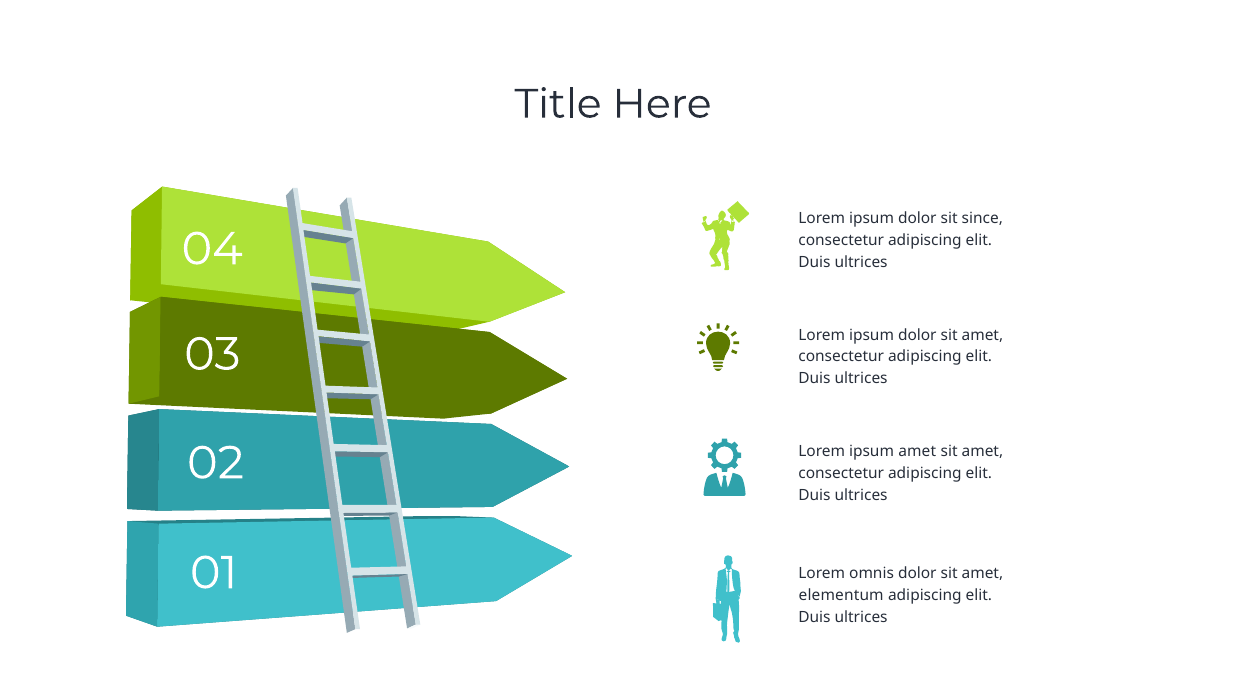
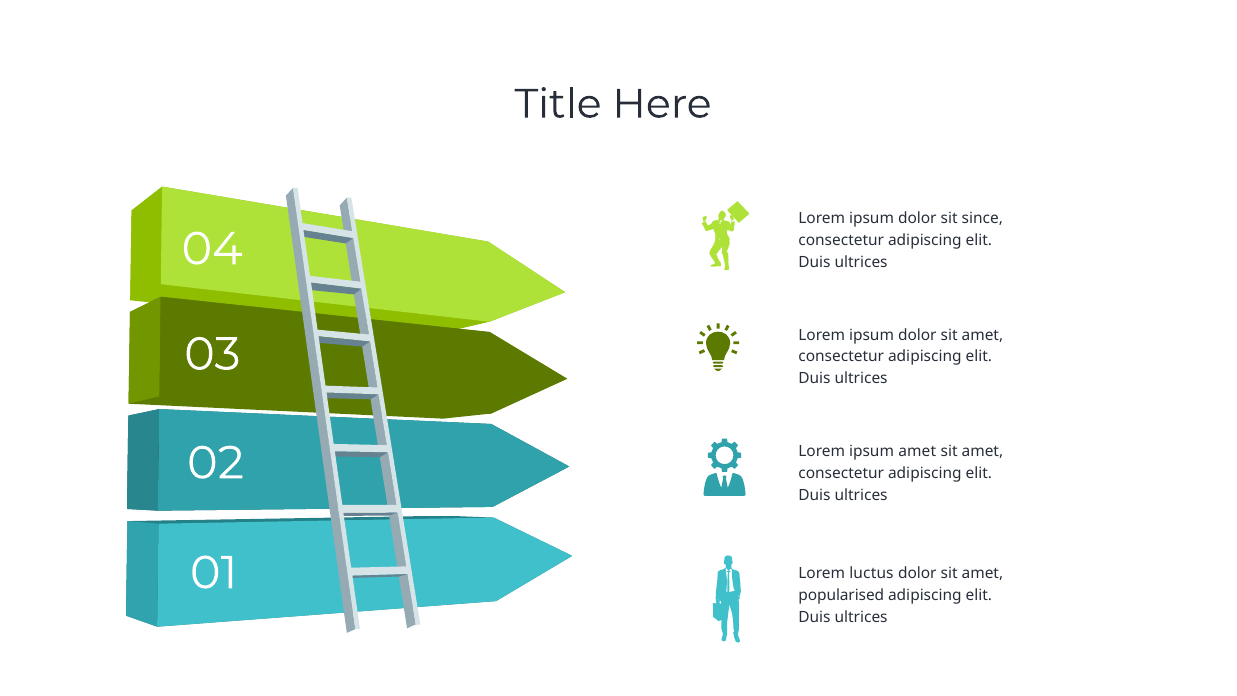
omnis: omnis -> luctus
elementum: elementum -> popularised
